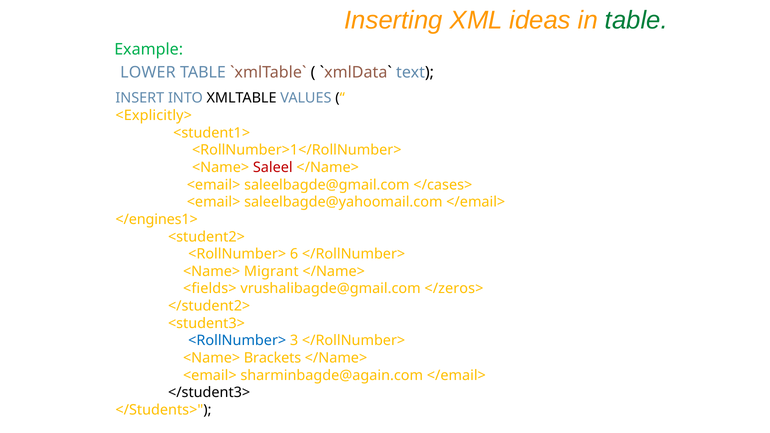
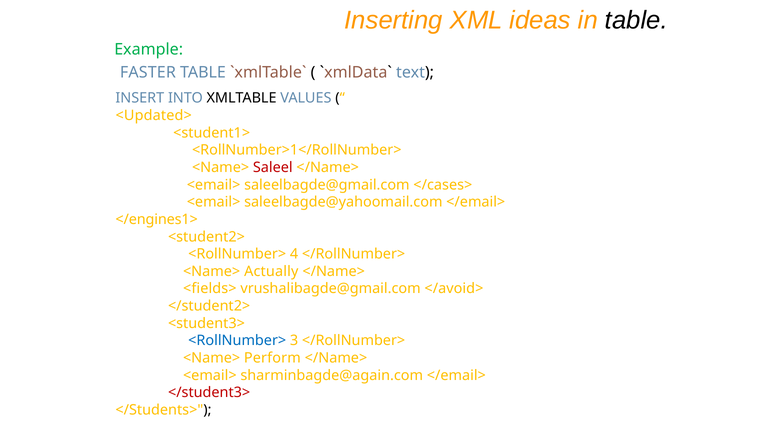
table at (636, 20) colour: green -> black
LOWER: LOWER -> FASTER
<Explicitly>: <Explicitly> -> <Updated>
6: 6 -> 4
Migrant: Migrant -> Actually
</zeros>: </zeros> -> </avoid>
Brackets: Brackets -> Perform
</student3> colour: black -> red
